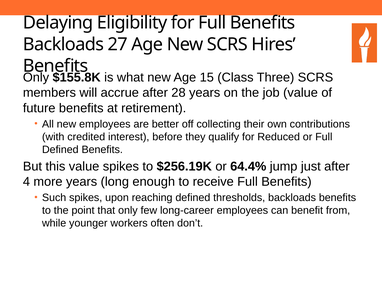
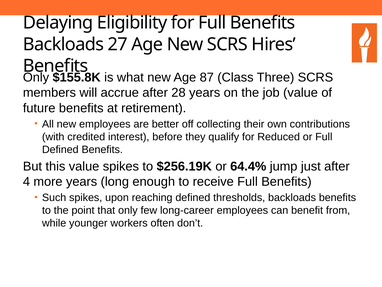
15: 15 -> 87
